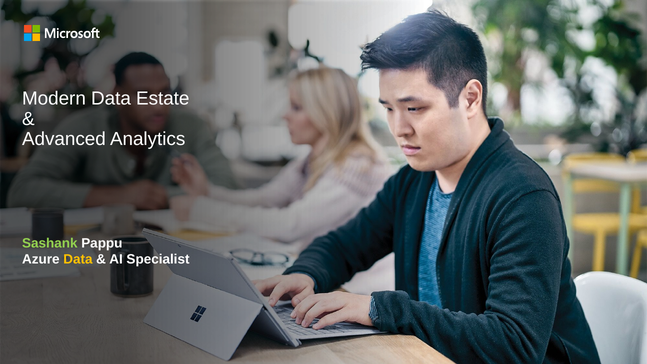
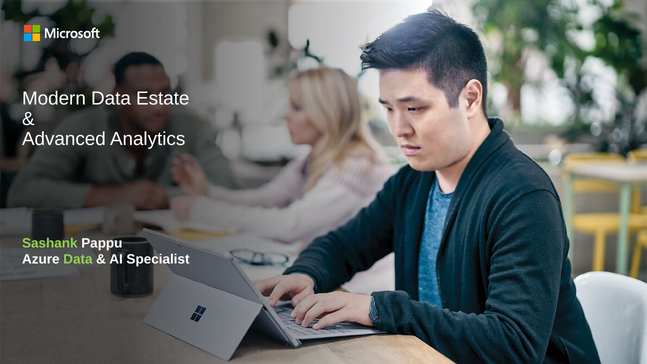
Data at (78, 259) colour: yellow -> light green
